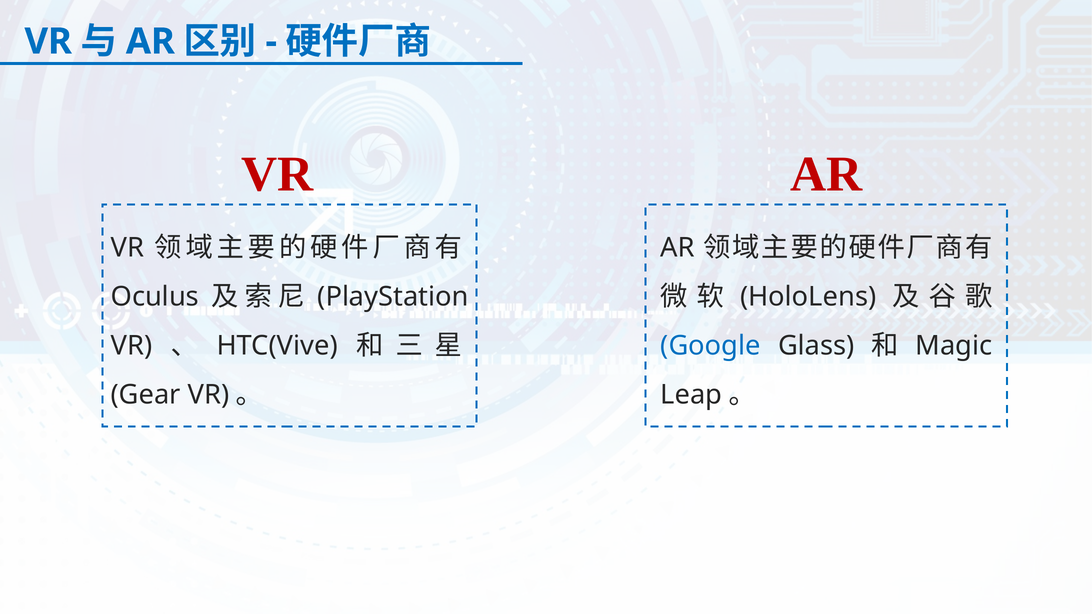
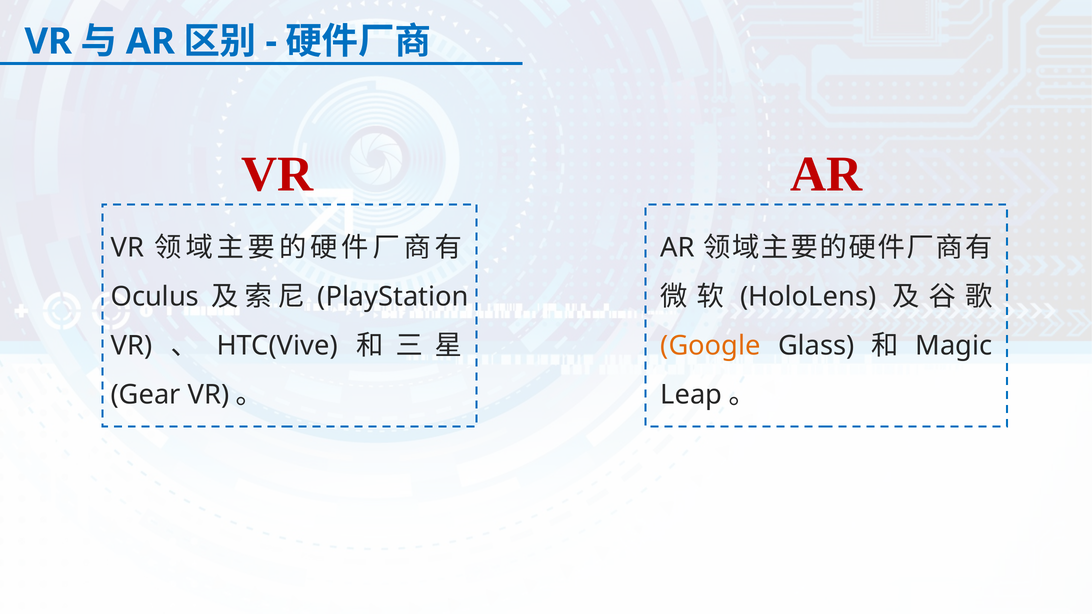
Google colour: blue -> orange
